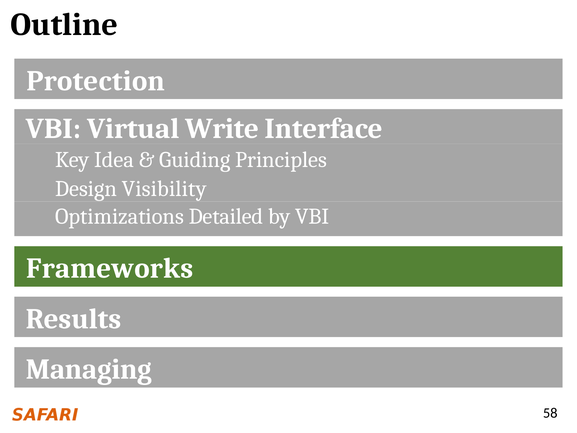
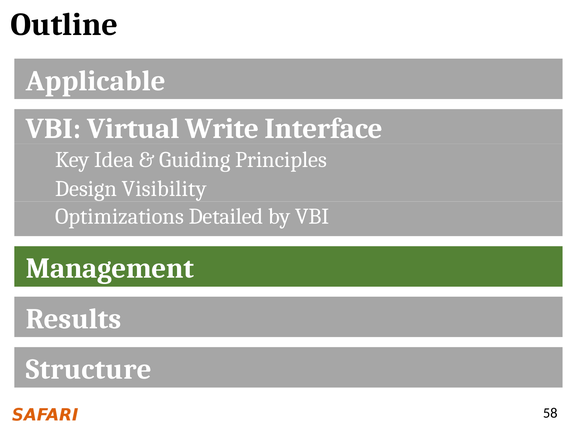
Protection: Protection -> Applicable
Frameworks: Frameworks -> Management
Managing: Managing -> Structure
